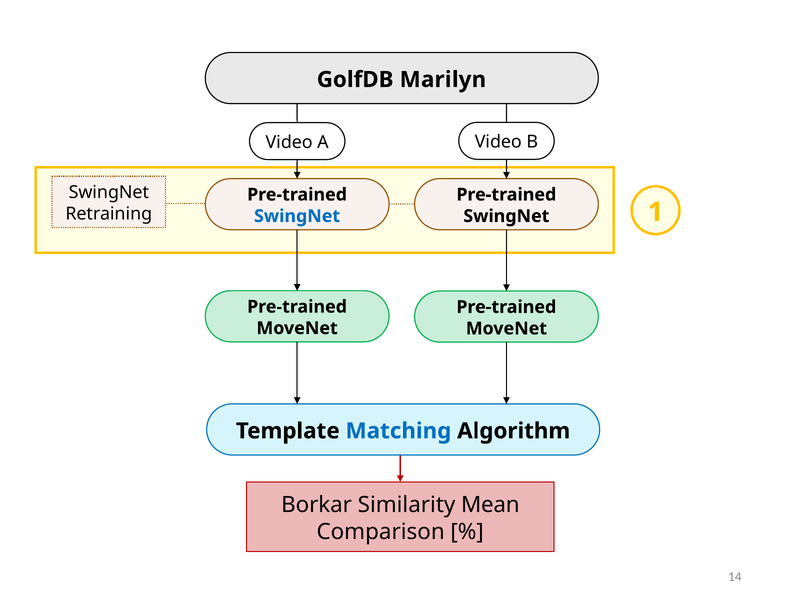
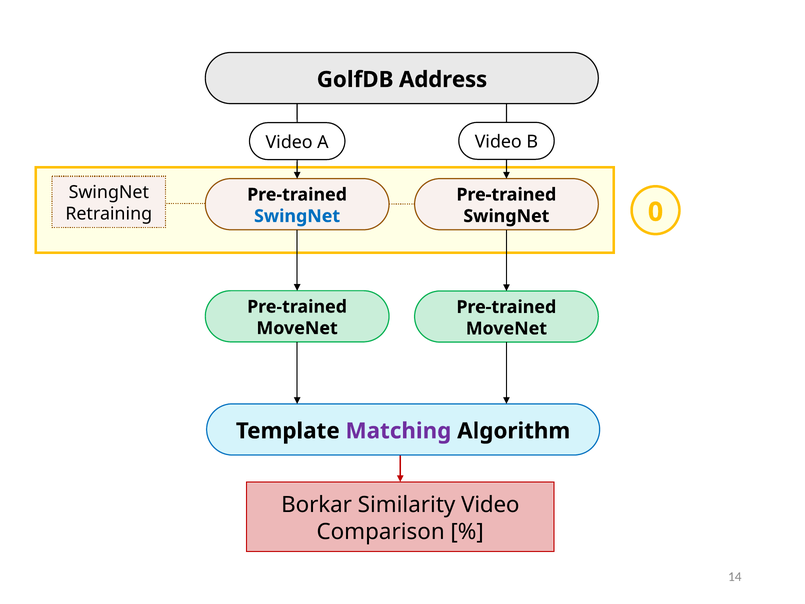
Marilyn: Marilyn -> Address
1: 1 -> 0
Matching colour: blue -> purple
Similarity Mean: Mean -> Video
